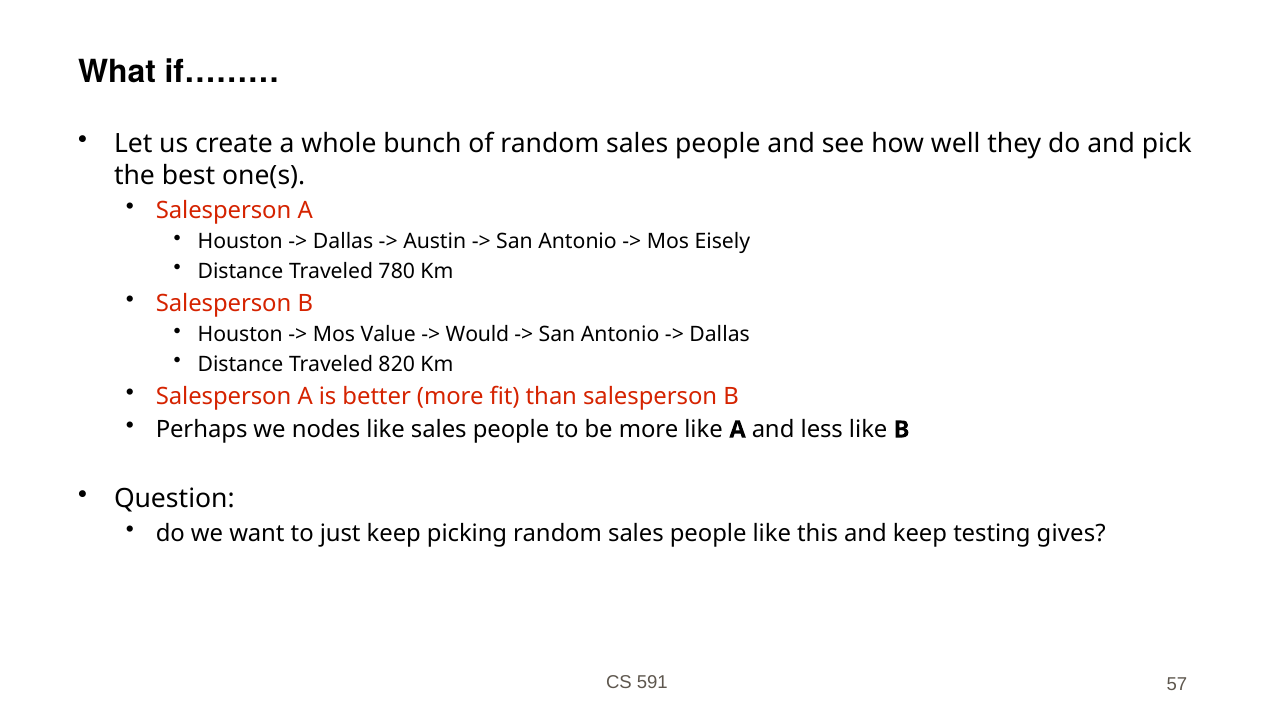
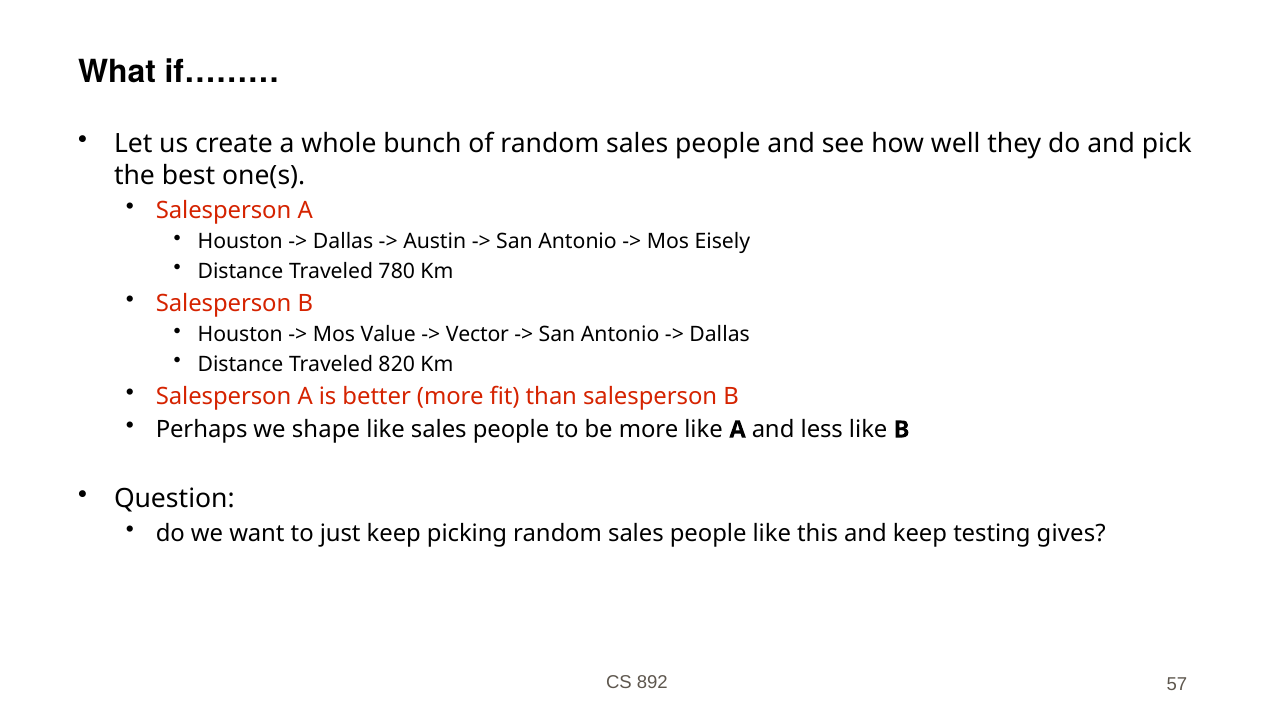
Would: Would -> Vector
nodes: nodes -> shape
591: 591 -> 892
